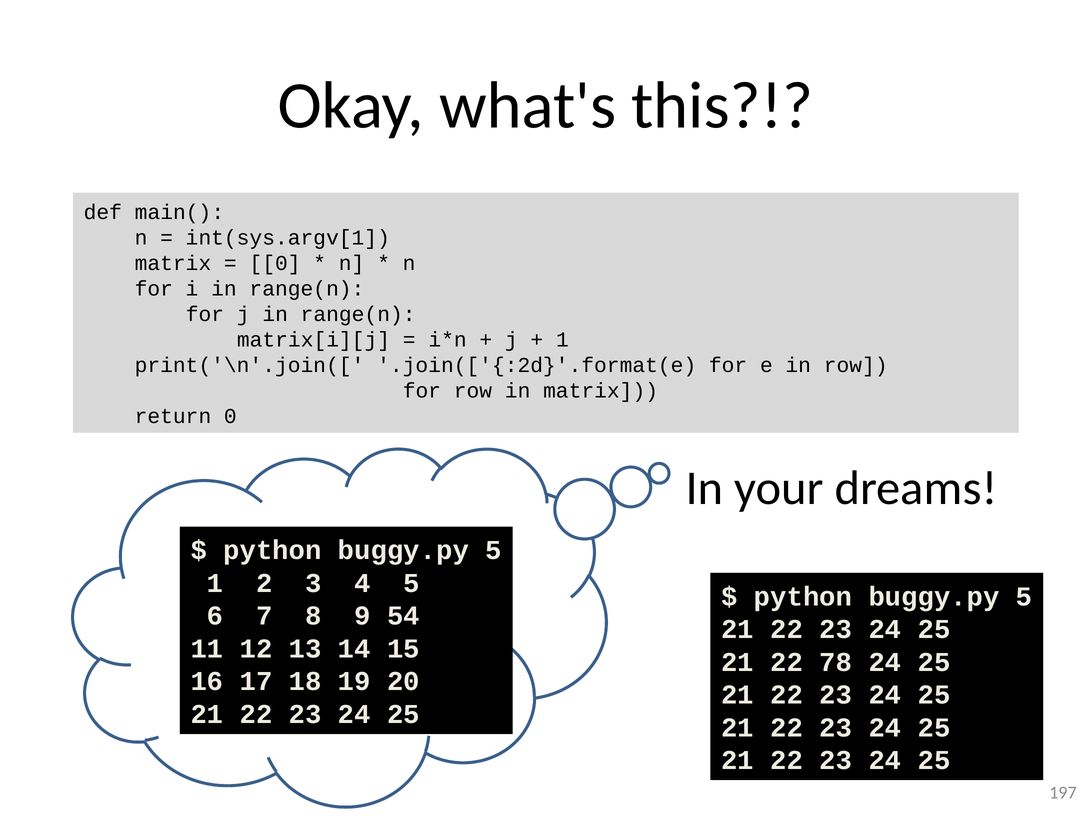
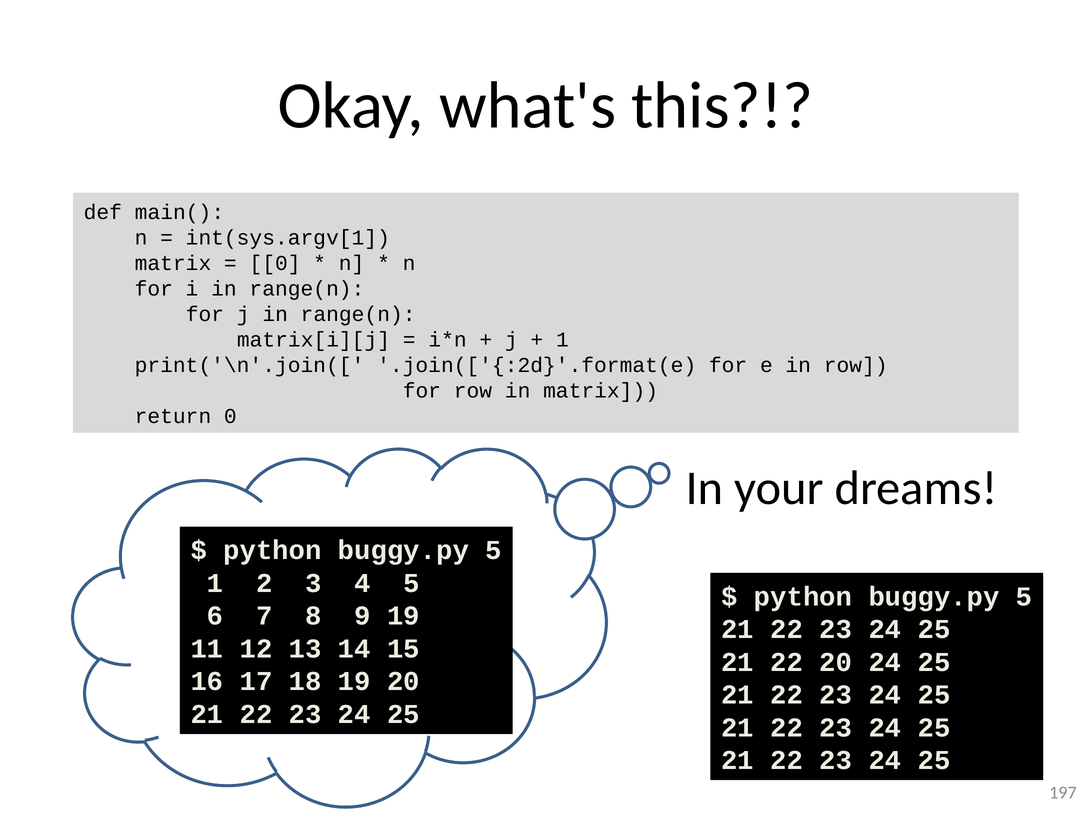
9 54: 54 -> 19
22 78: 78 -> 20
